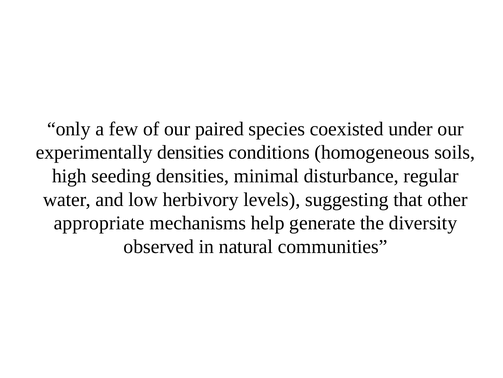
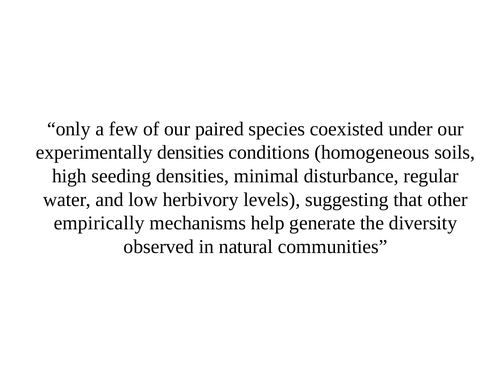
appropriate: appropriate -> empirically
